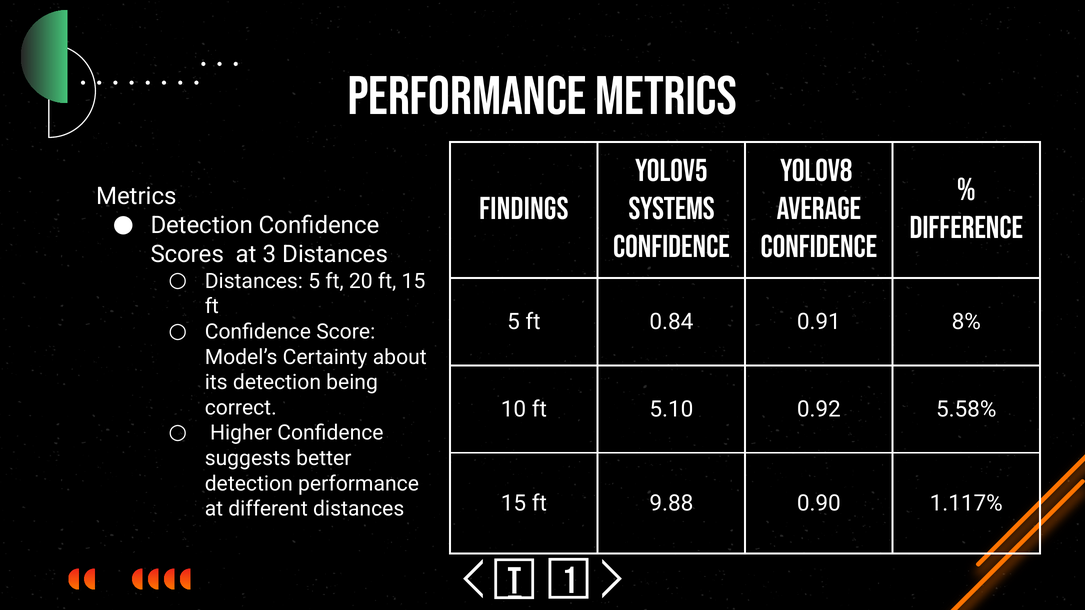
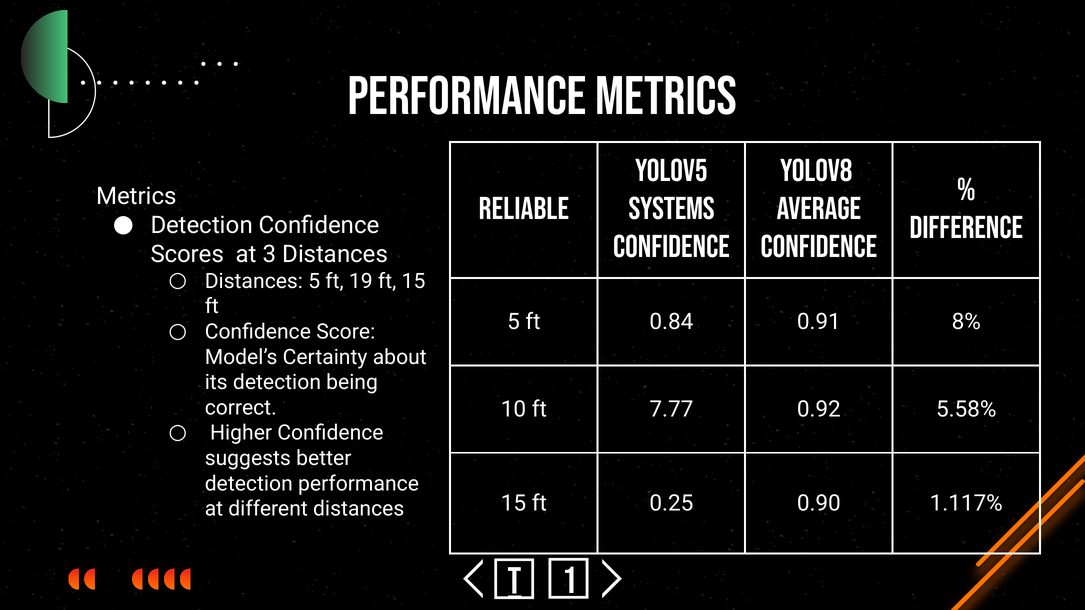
findings: findings -> reliable
20: 20 -> 19
5.10: 5.10 -> 7.77
9.88: 9.88 -> 0.25
